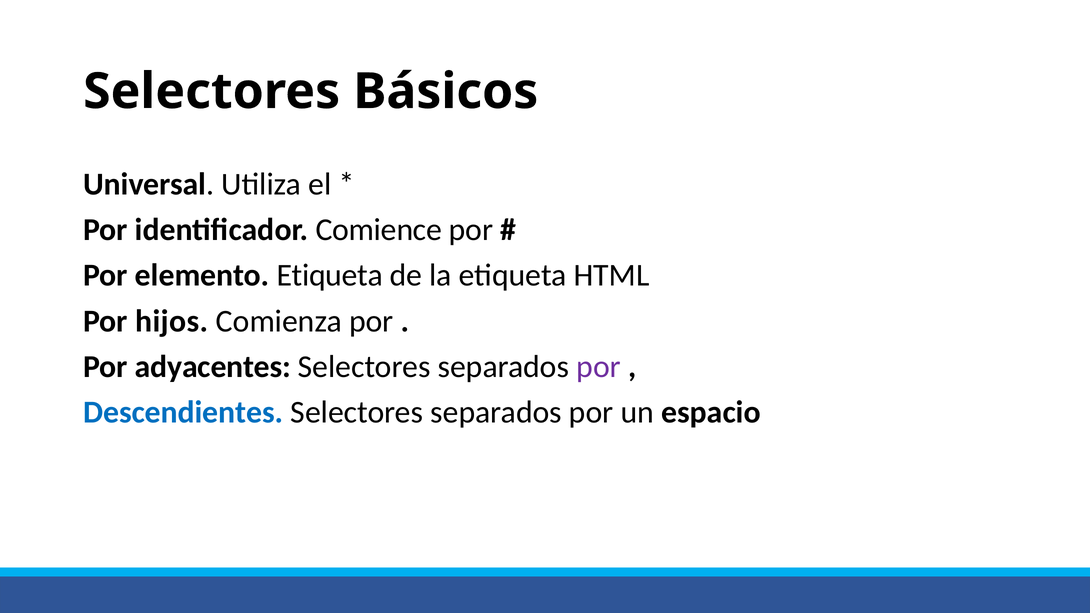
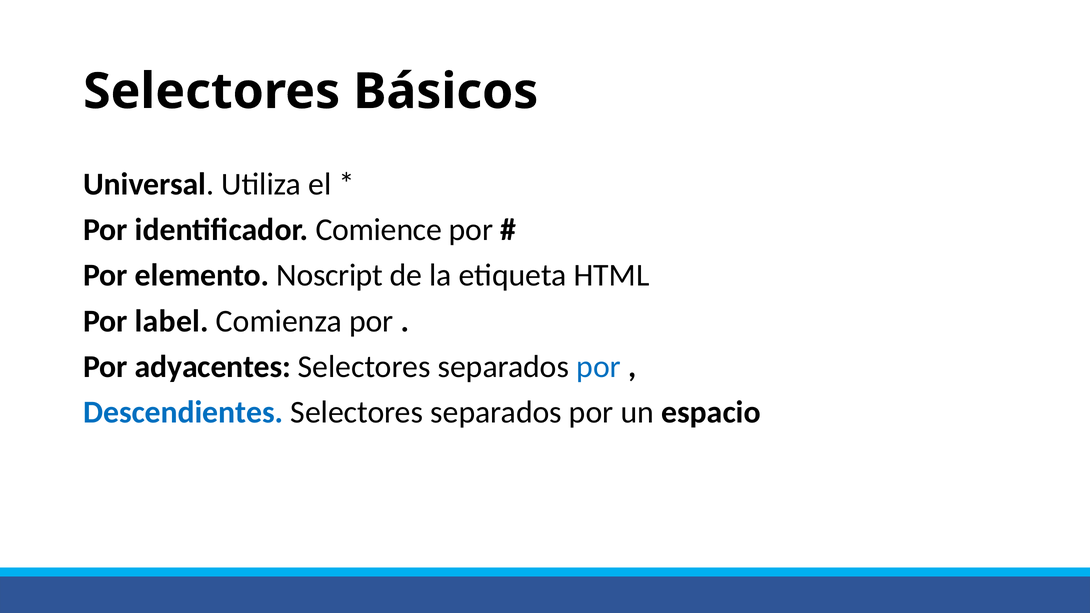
elemento Etiqueta: Etiqueta -> Noscript
hijos: hijos -> label
por at (599, 367) colour: purple -> blue
